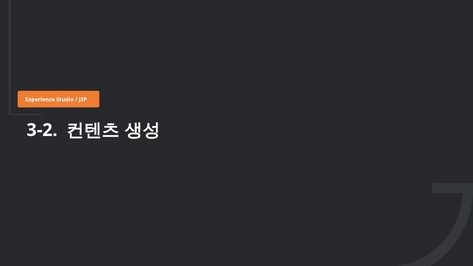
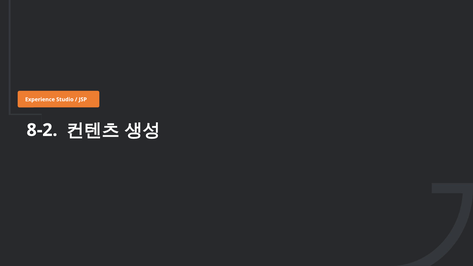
3-2: 3-2 -> 8-2
